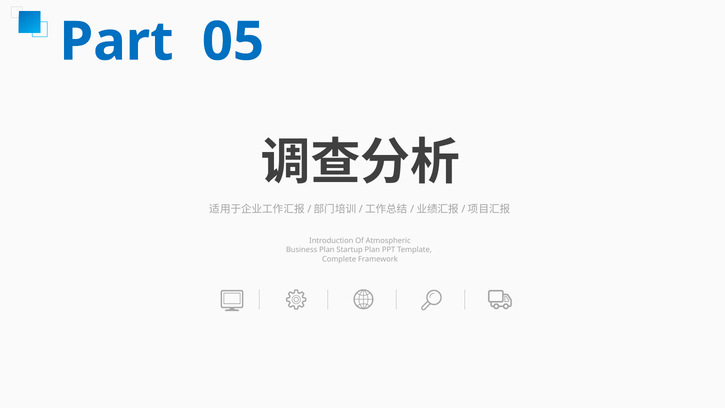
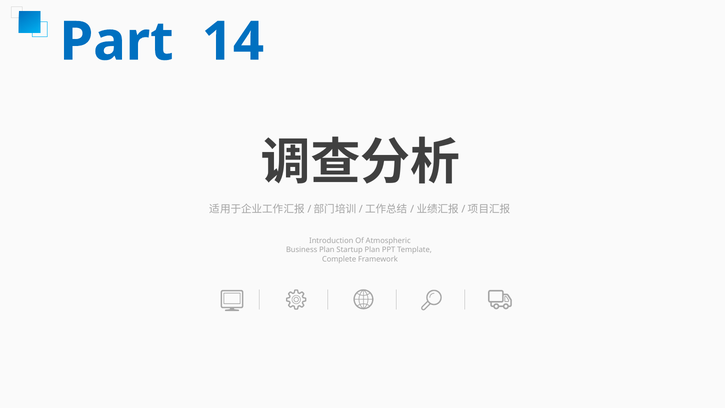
05: 05 -> 14
